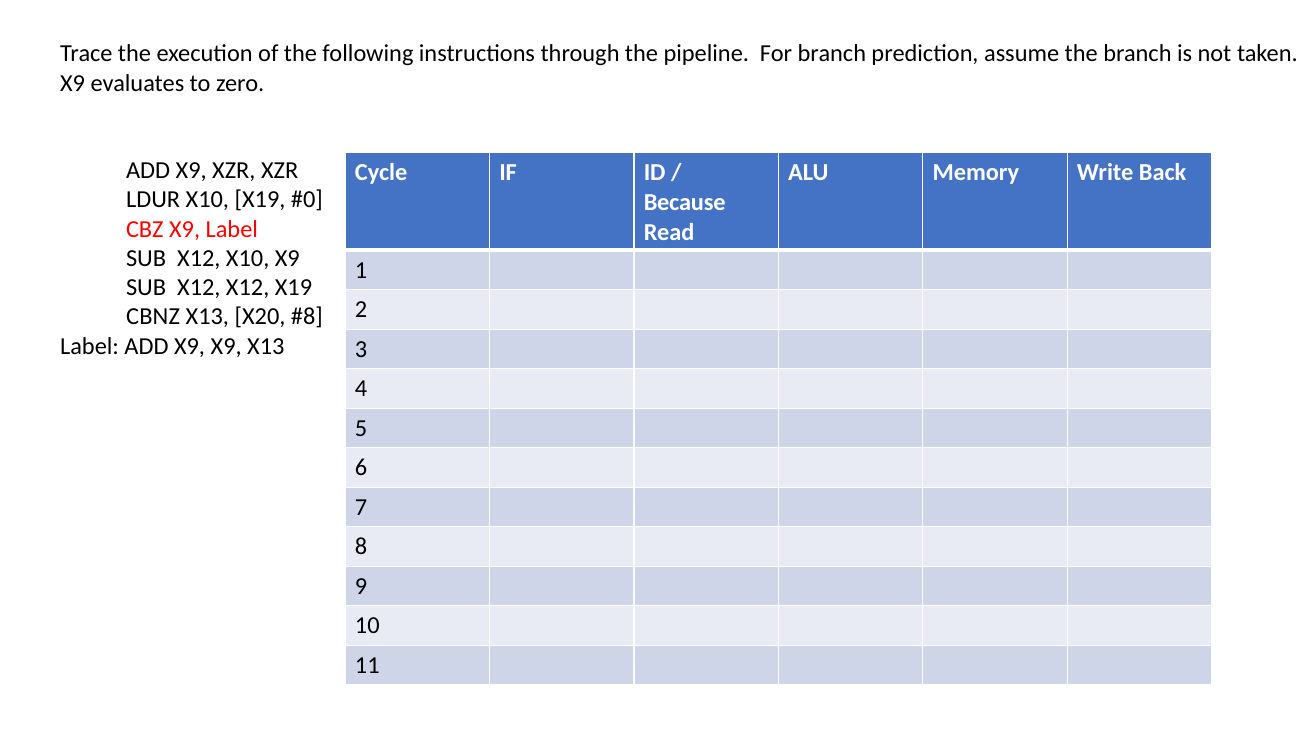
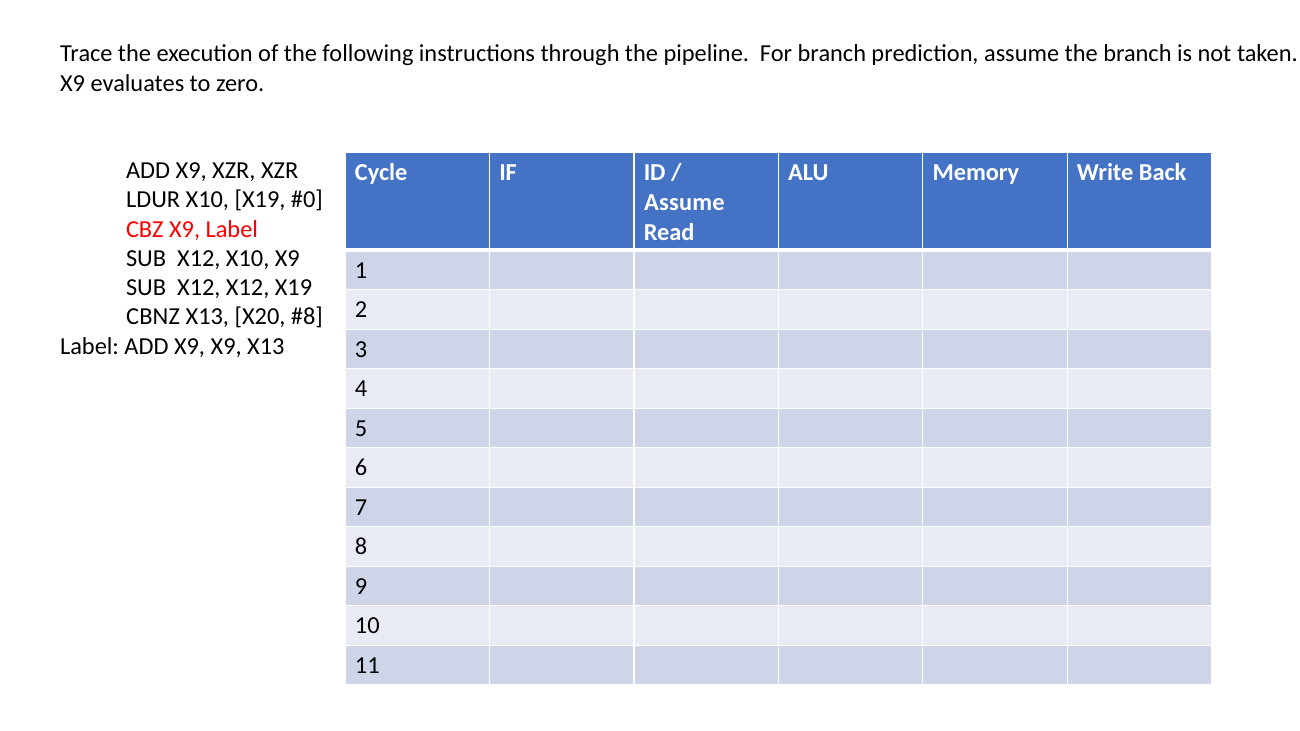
Because at (685, 202): Because -> Assume
